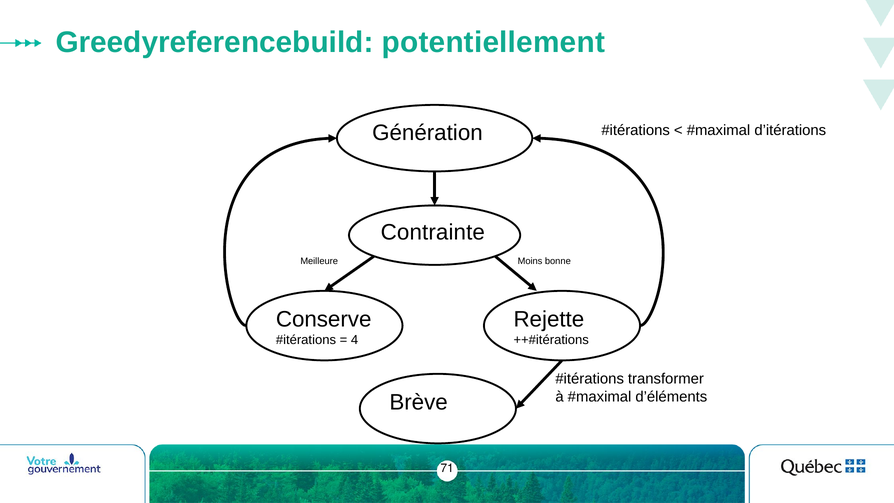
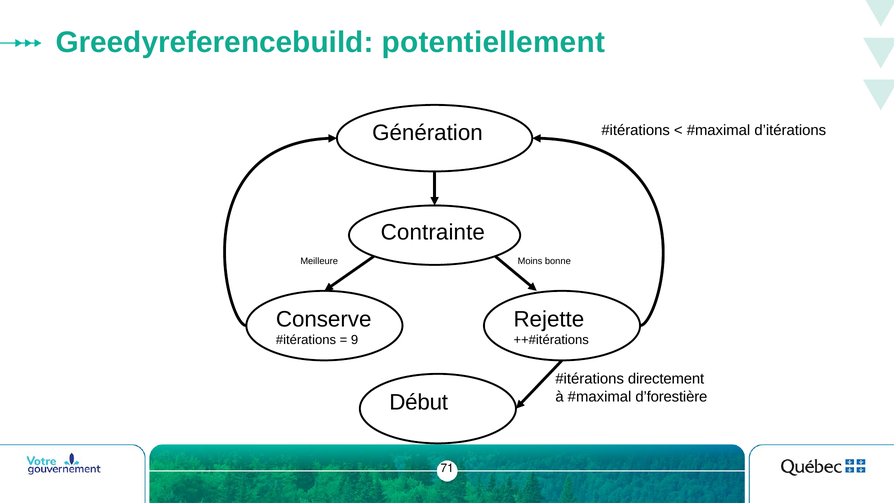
4: 4 -> 9
transformer: transformer -> directement
d’éléments: d’éléments -> d’forestière
Brève: Brève -> Début
